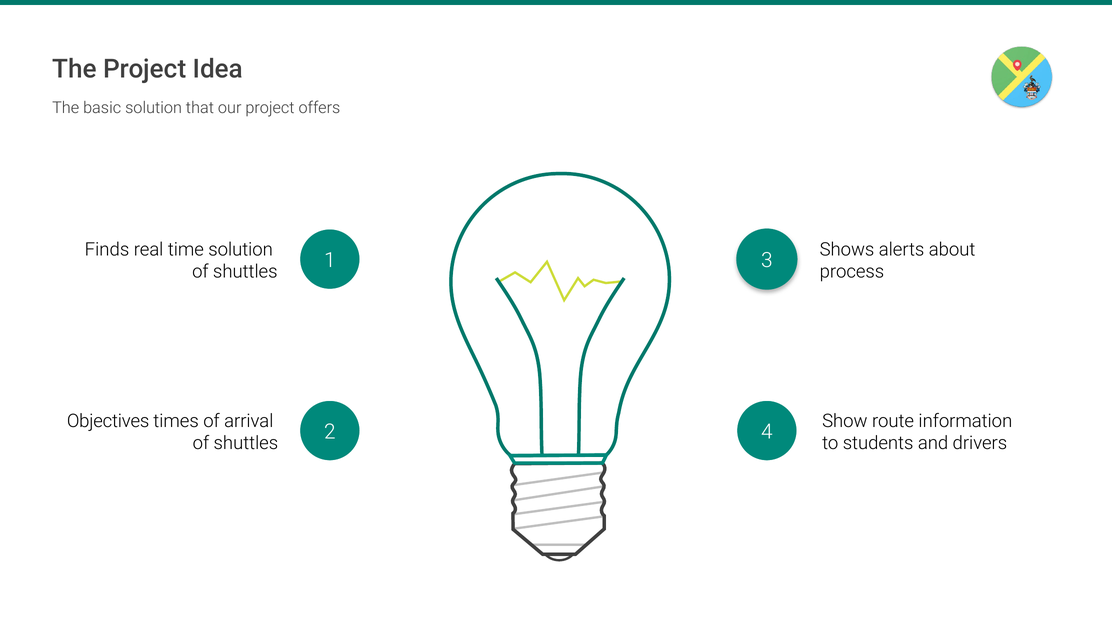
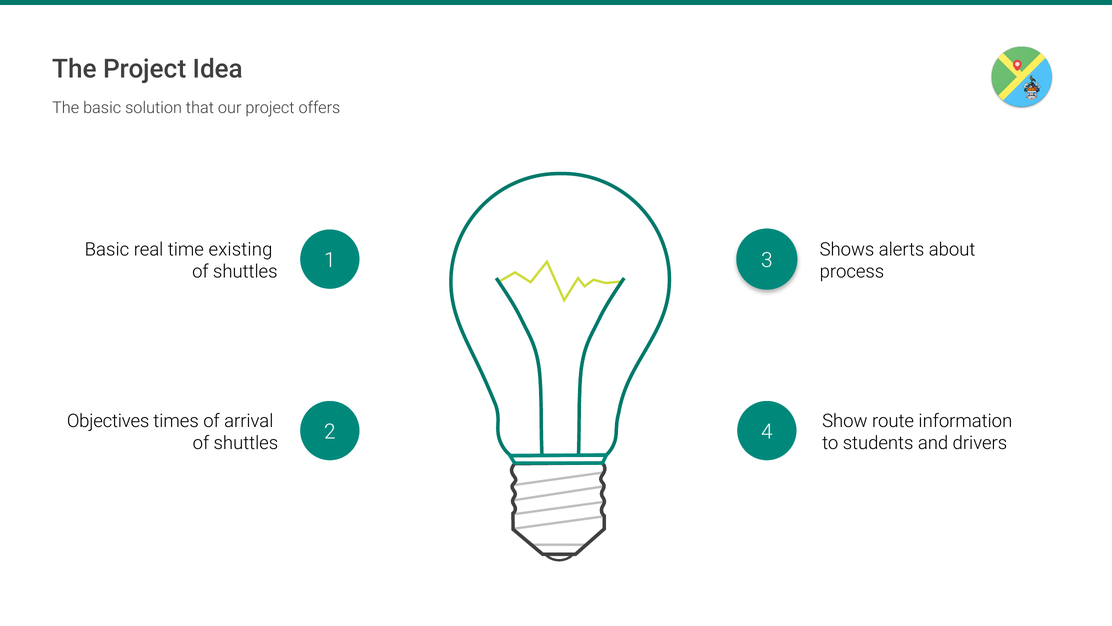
Finds at (107, 249): Finds -> Basic
time solution: solution -> existing
